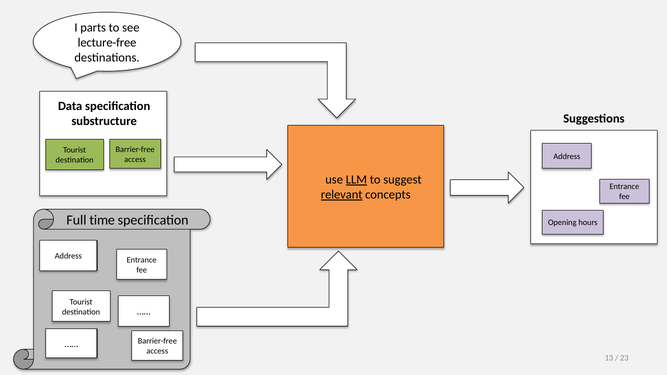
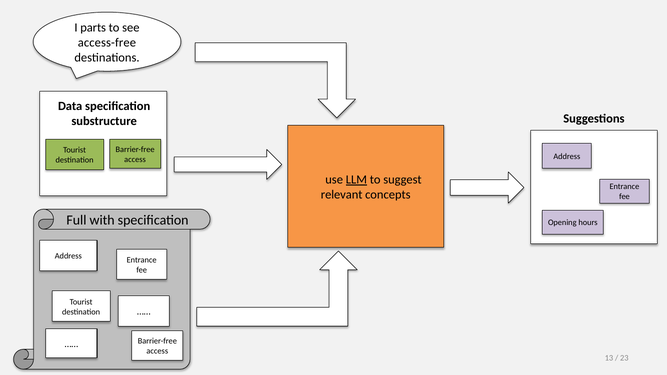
lecture-free: lecture-free -> access-free
relevant underline: present -> none
time: time -> with
